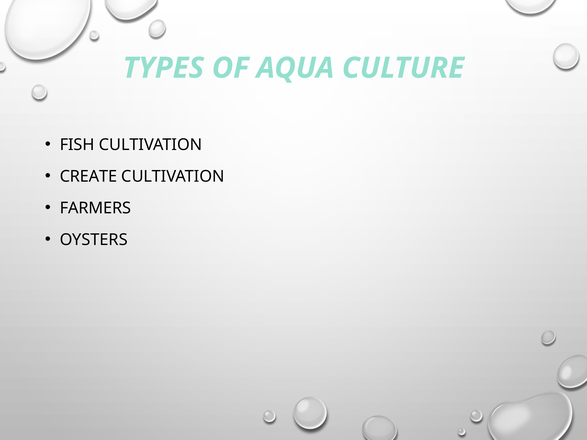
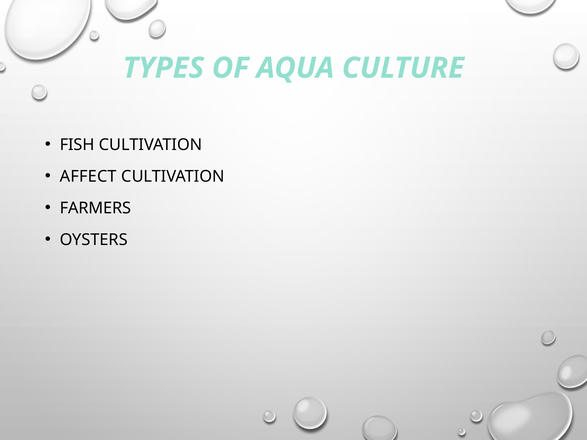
CREATE: CREATE -> AFFECT
